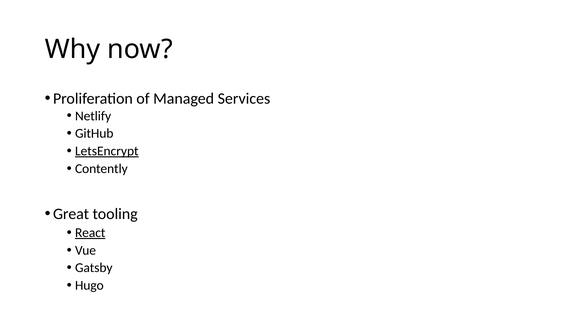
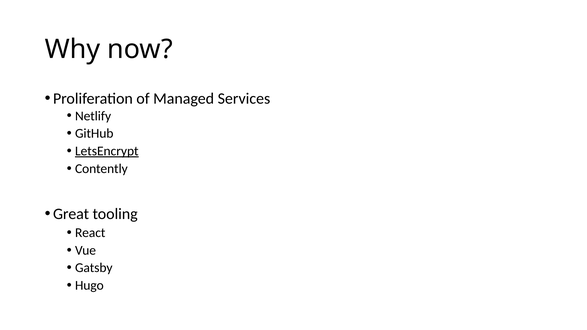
React underline: present -> none
